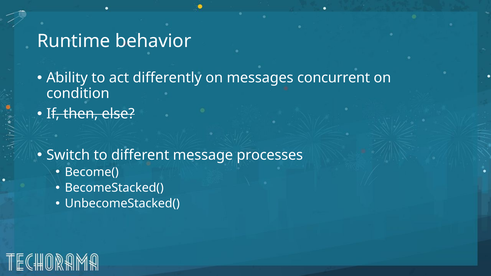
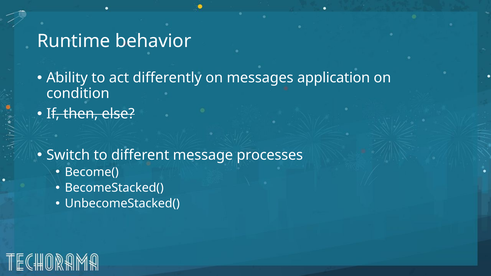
concurrent: concurrent -> application
